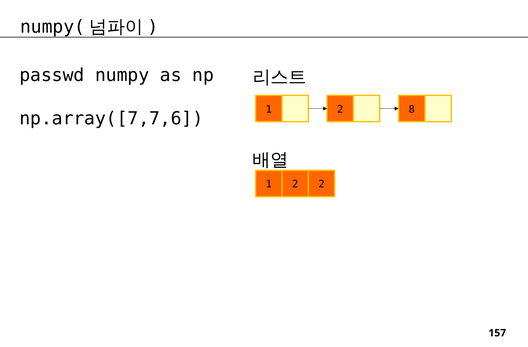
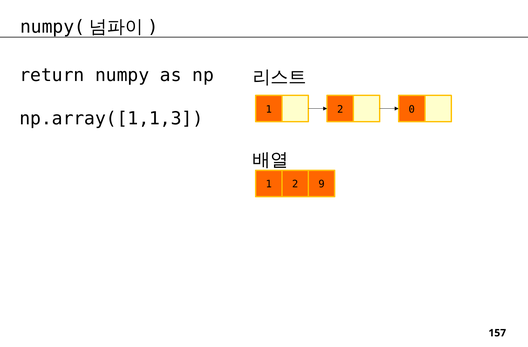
passwd: passwd -> return
8: 8 -> 0
np.array([7,7,6: np.array([7,7,6 -> np.array([1,1,3
2 2: 2 -> 9
